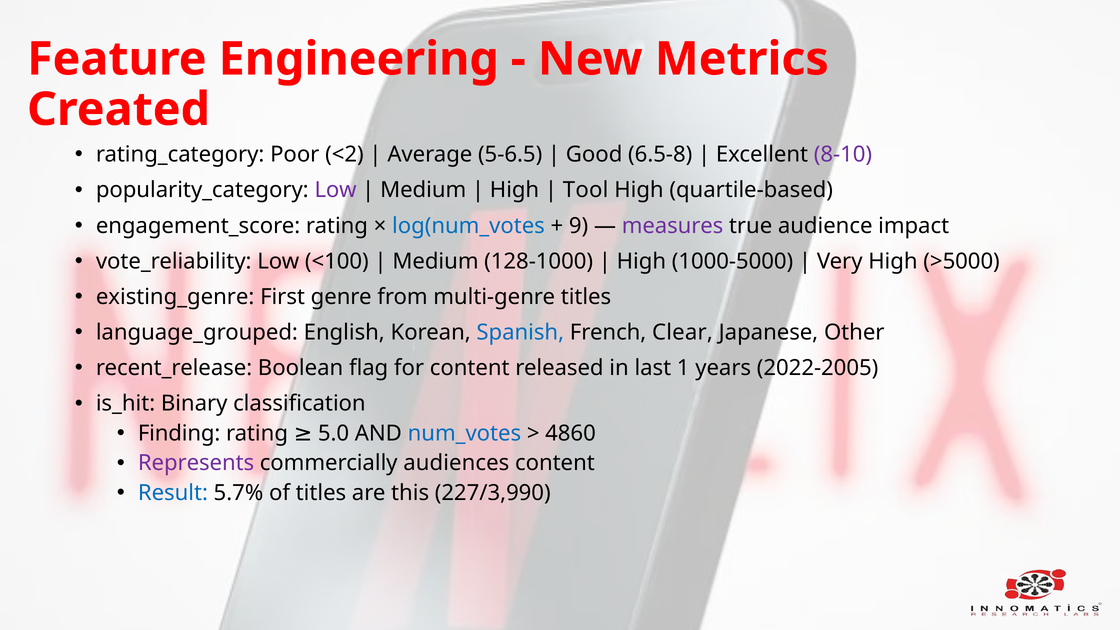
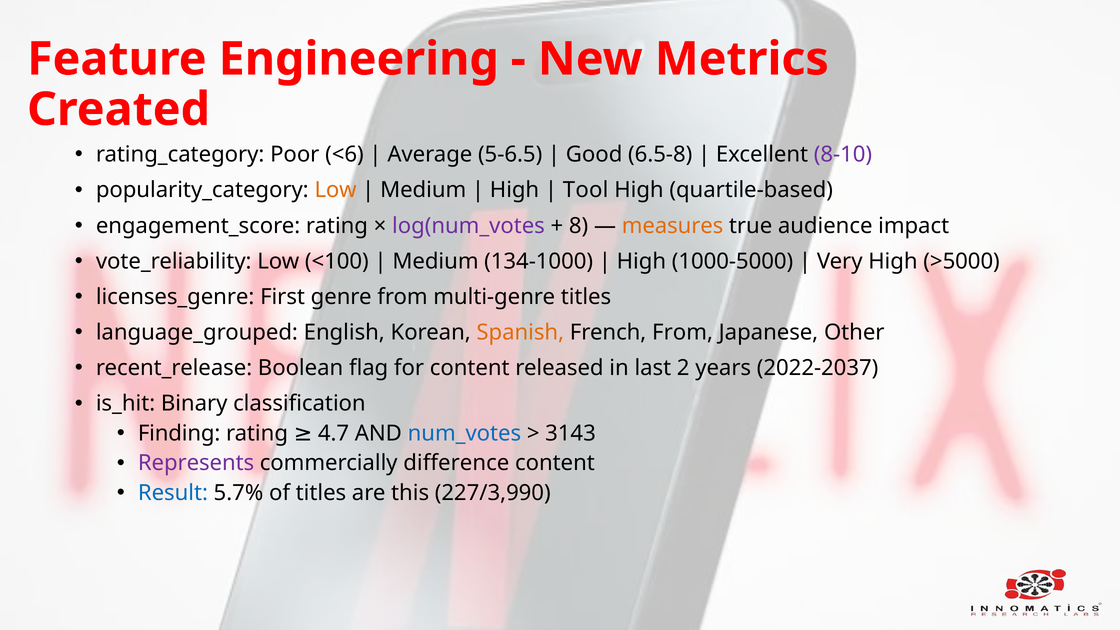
<2: <2 -> <6
Low at (336, 190) colour: purple -> orange
log(num_votes colour: blue -> purple
9: 9 -> 8
measures colour: purple -> orange
128-1000: 128-1000 -> 134-1000
existing_genre: existing_genre -> licenses_genre
Spanish colour: blue -> orange
French Clear: Clear -> From
1: 1 -> 2
2022-2005: 2022-2005 -> 2022-2037
5.0: 5.0 -> 4.7
4860: 4860 -> 3143
audiences: audiences -> difference
